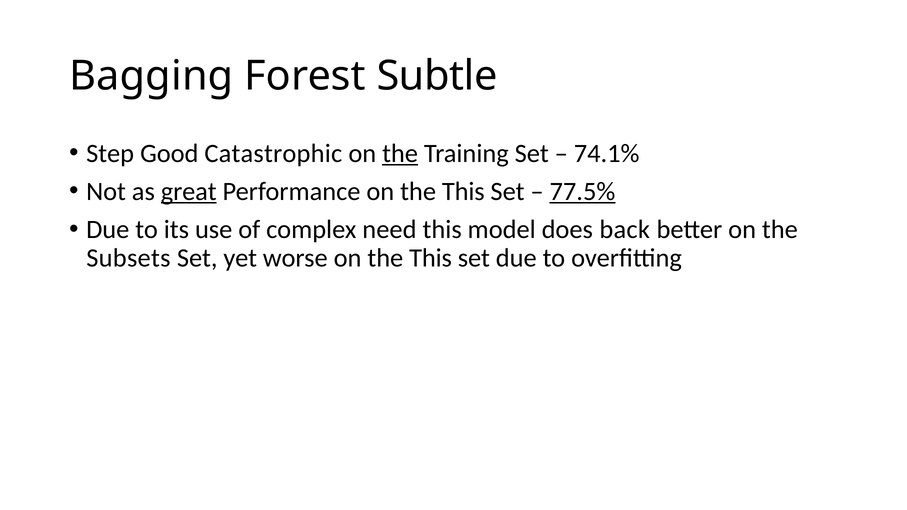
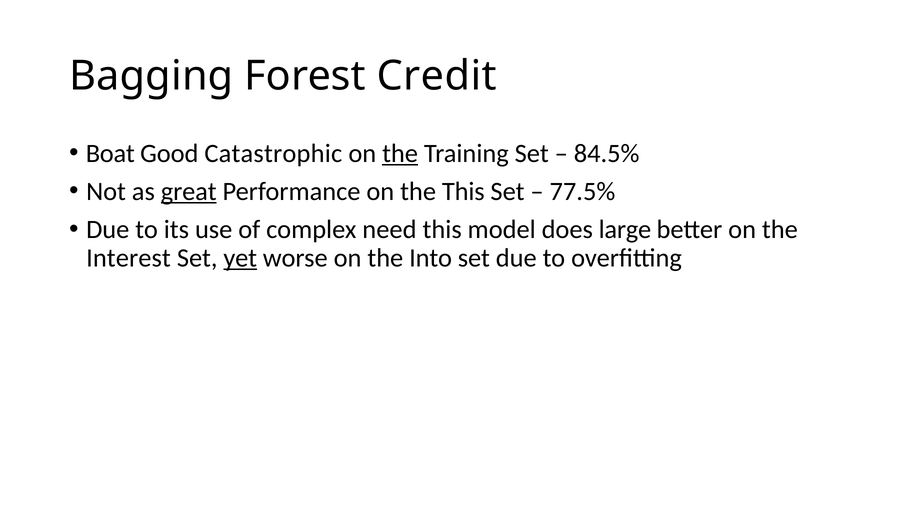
Subtle: Subtle -> Credit
Step: Step -> Boat
74.1%: 74.1% -> 84.5%
77.5% underline: present -> none
back: back -> large
Subsets: Subsets -> Interest
yet underline: none -> present
worse on the This: This -> Into
